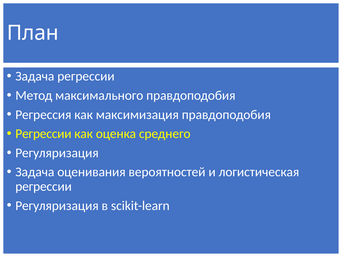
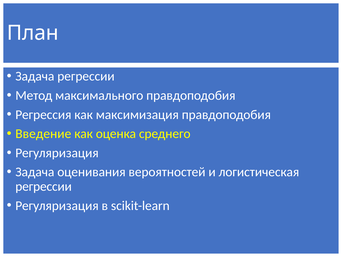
Регрессии at (43, 134): Регрессии -> Введение
